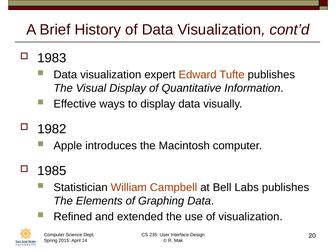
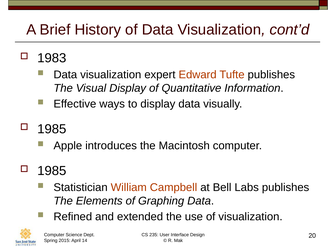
1982 at (52, 129): 1982 -> 1985
